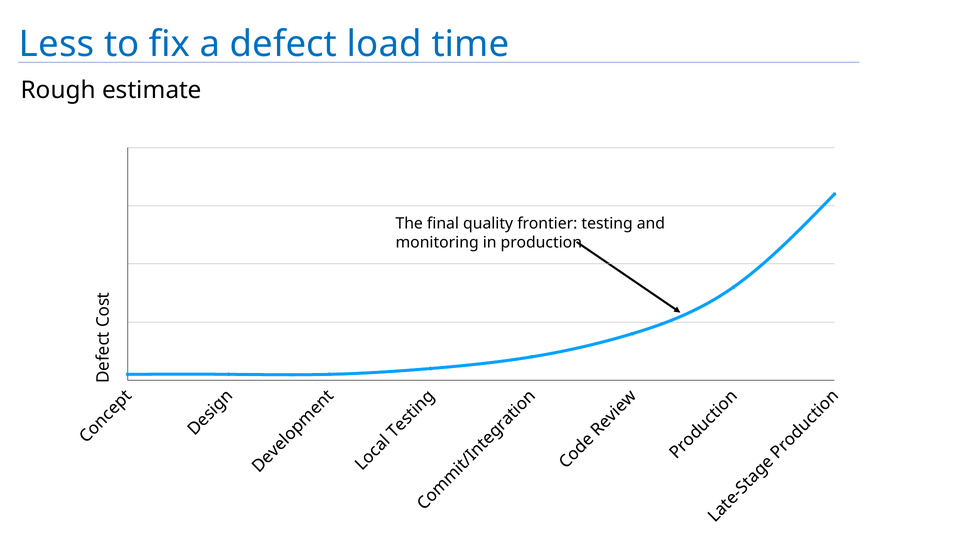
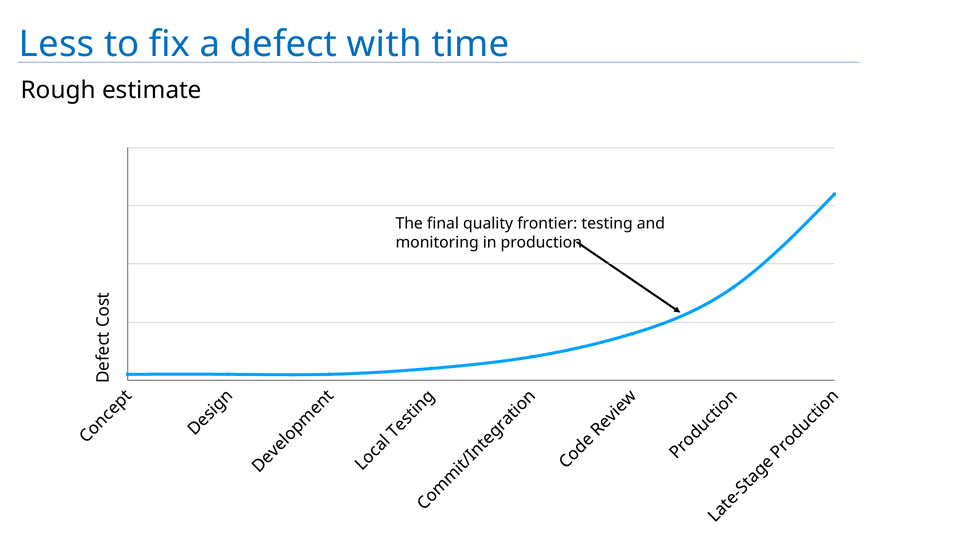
load: load -> with
